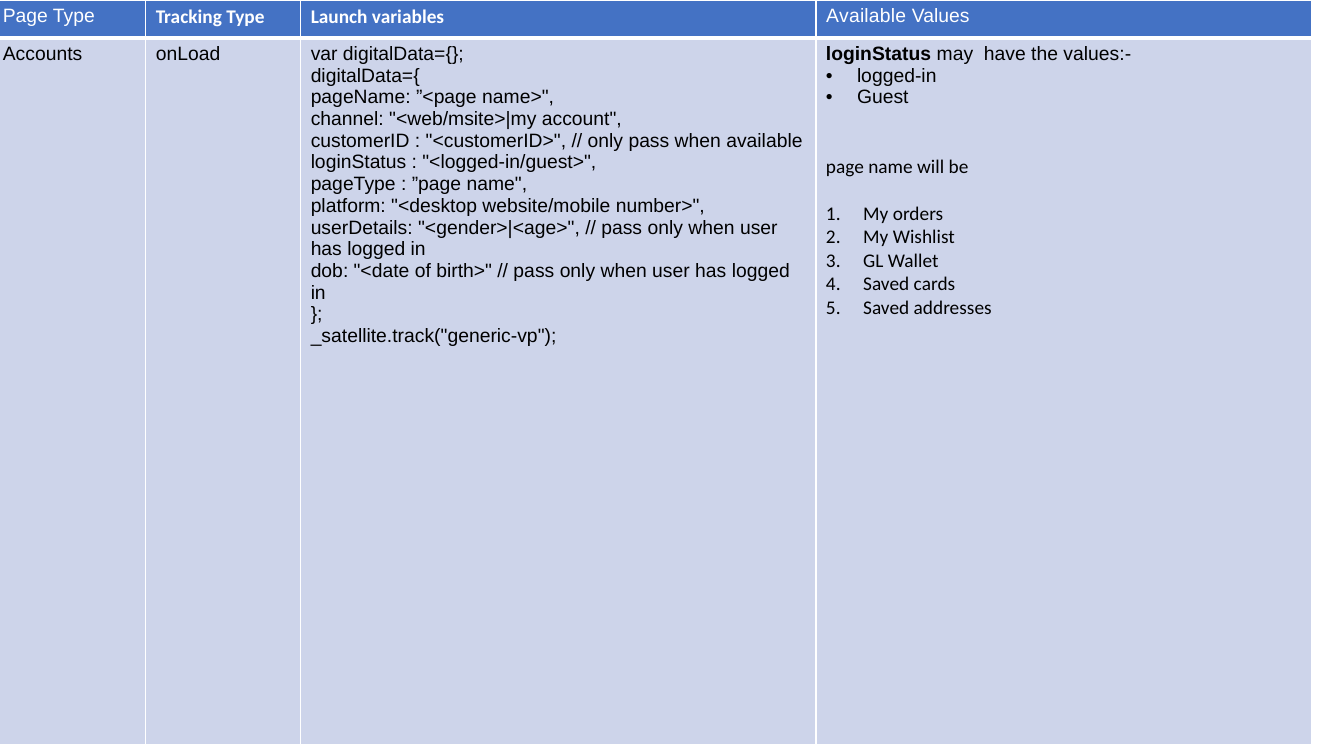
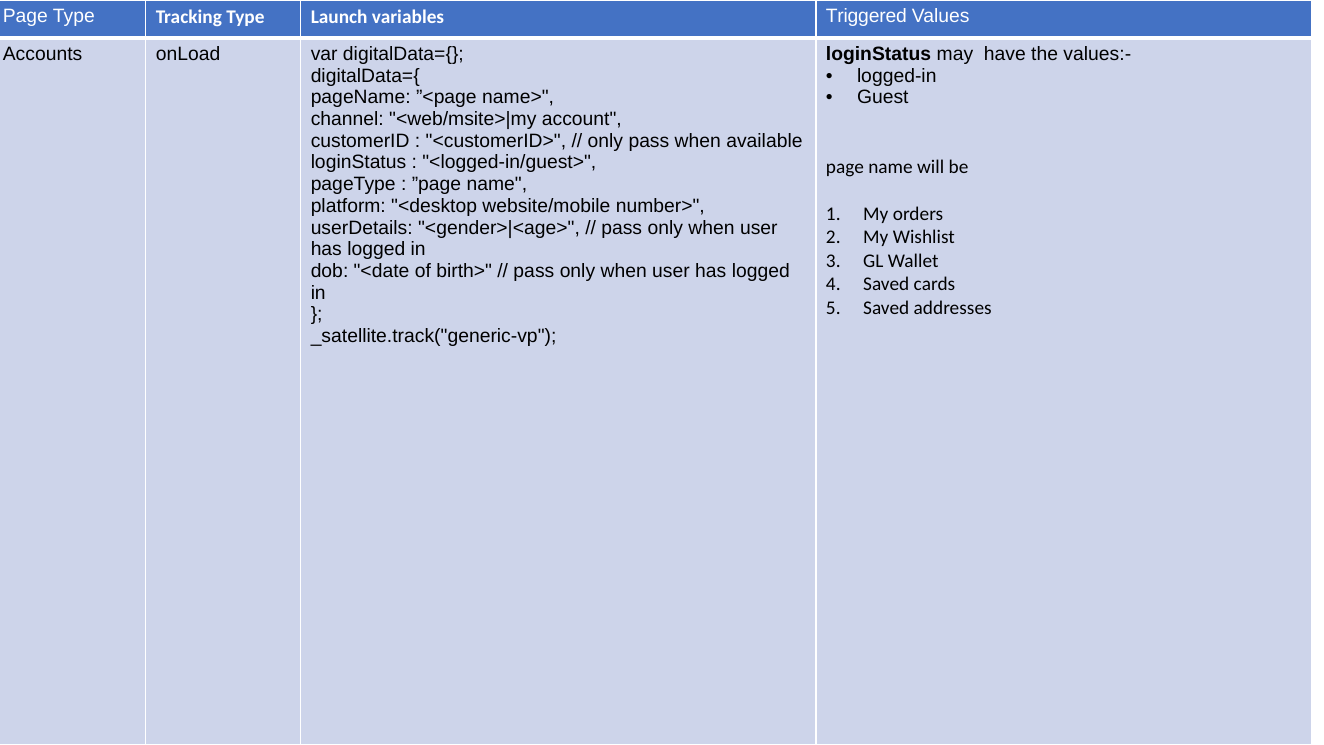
variables Available: Available -> Triggered
